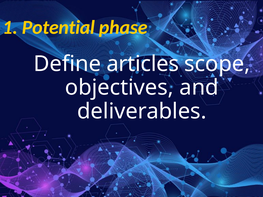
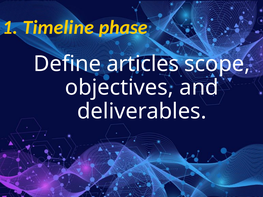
Potential: Potential -> Timeline
